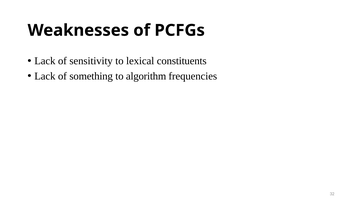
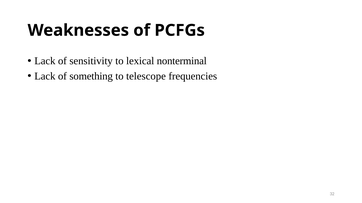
constituents: constituents -> nonterminal
algorithm: algorithm -> telescope
